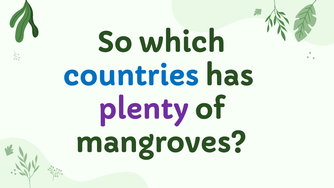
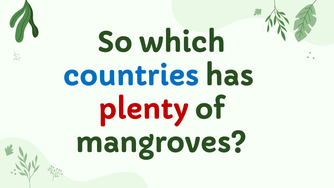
plenty colour: purple -> red
